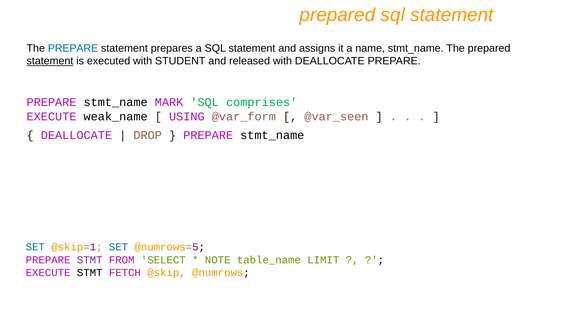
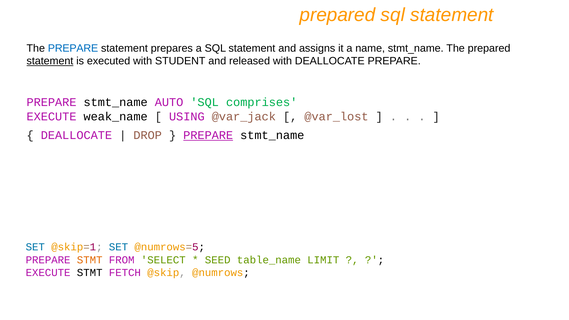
MARK: MARK -> AUTO
@var_form: @var_form -> @var_jack
@var_seen: @var_seen -> @var_lost
PREPARE at (208, 135) underline: none -> present
STMT at (90, 260) colour: purple -> orange
NOTE: NOTE -> SEED
